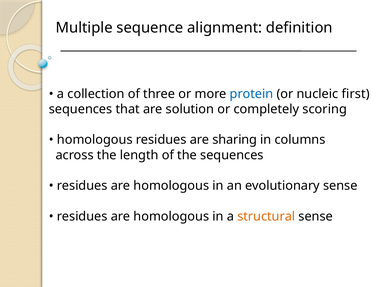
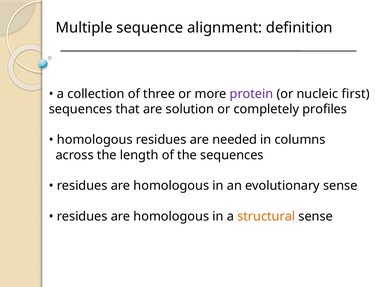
protein colour: blue -> purple
scoring: scoring -> profiles
sharing: sharing -> needed
